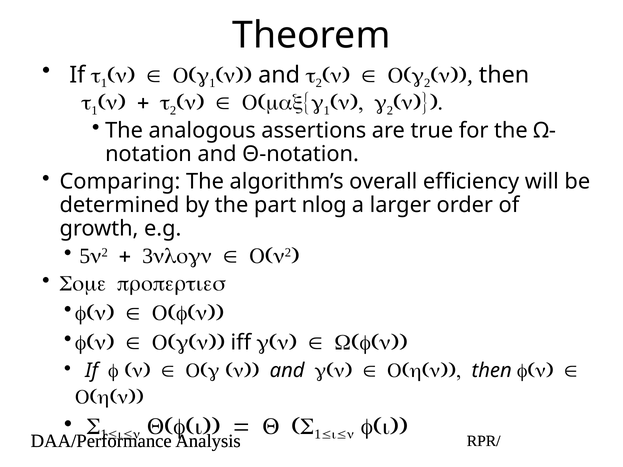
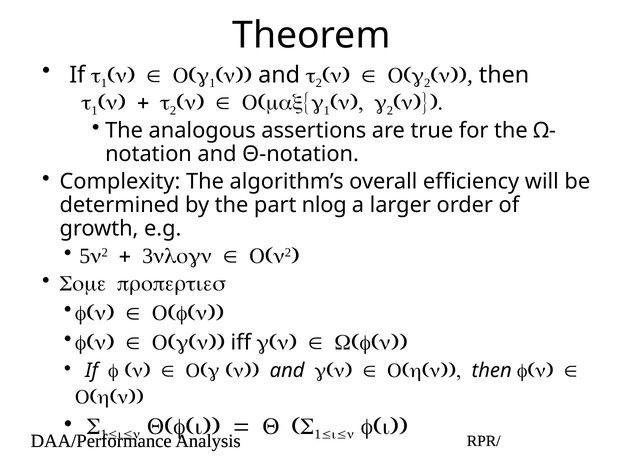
Comparing: Comparing -> Complexity
